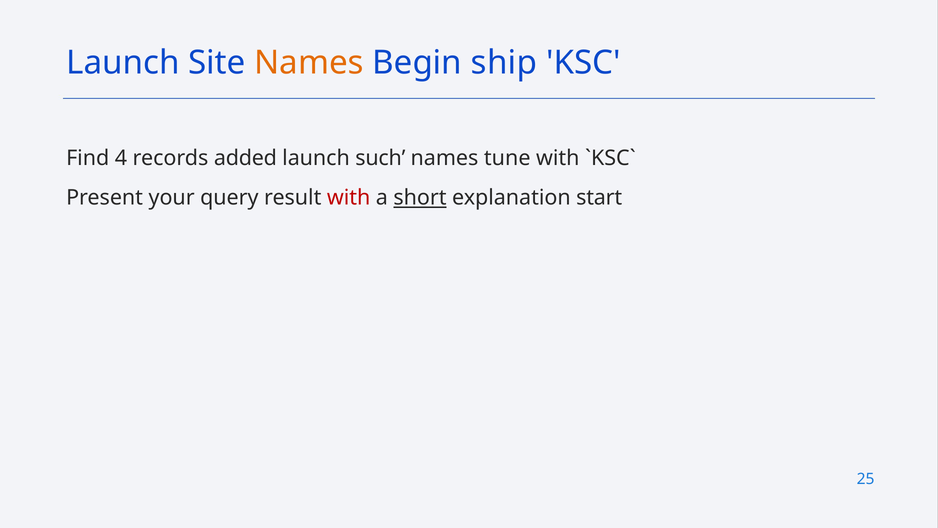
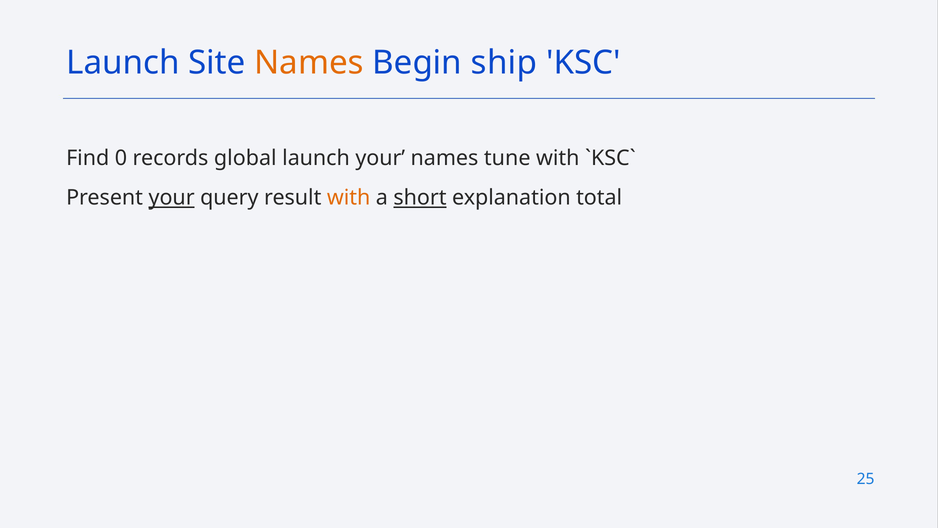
4: 4 -> 0
added: added -> global
launch such: such -> your
your at (172, 198) underline: none -> present
with at (349, 198) colour: red -> orange
start: start -> total
